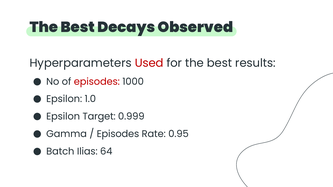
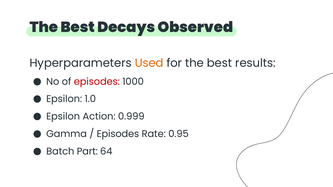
Used colour: red -> orange
Target: Target -> Action
Ilias: Ilias -> Part
